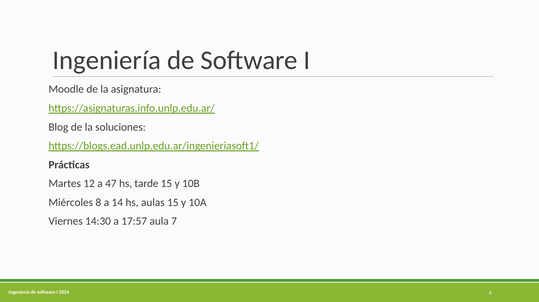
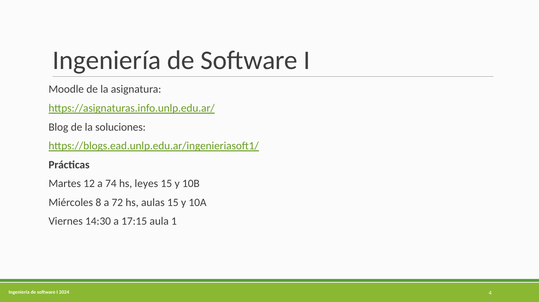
47: 47 -> 74
tarde: tarde -> leyes
14: 14 -> 72
17:57: 17:57 -> 17:15
7: 7 -> 1
